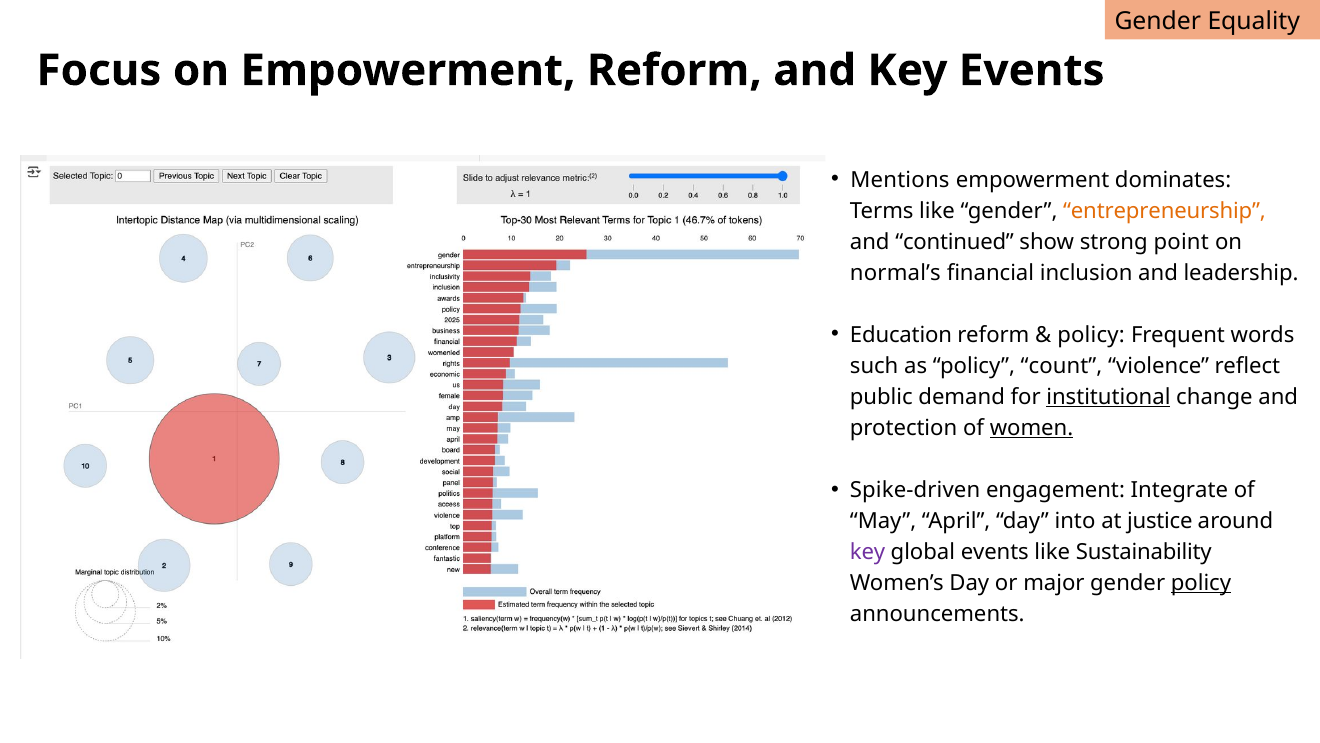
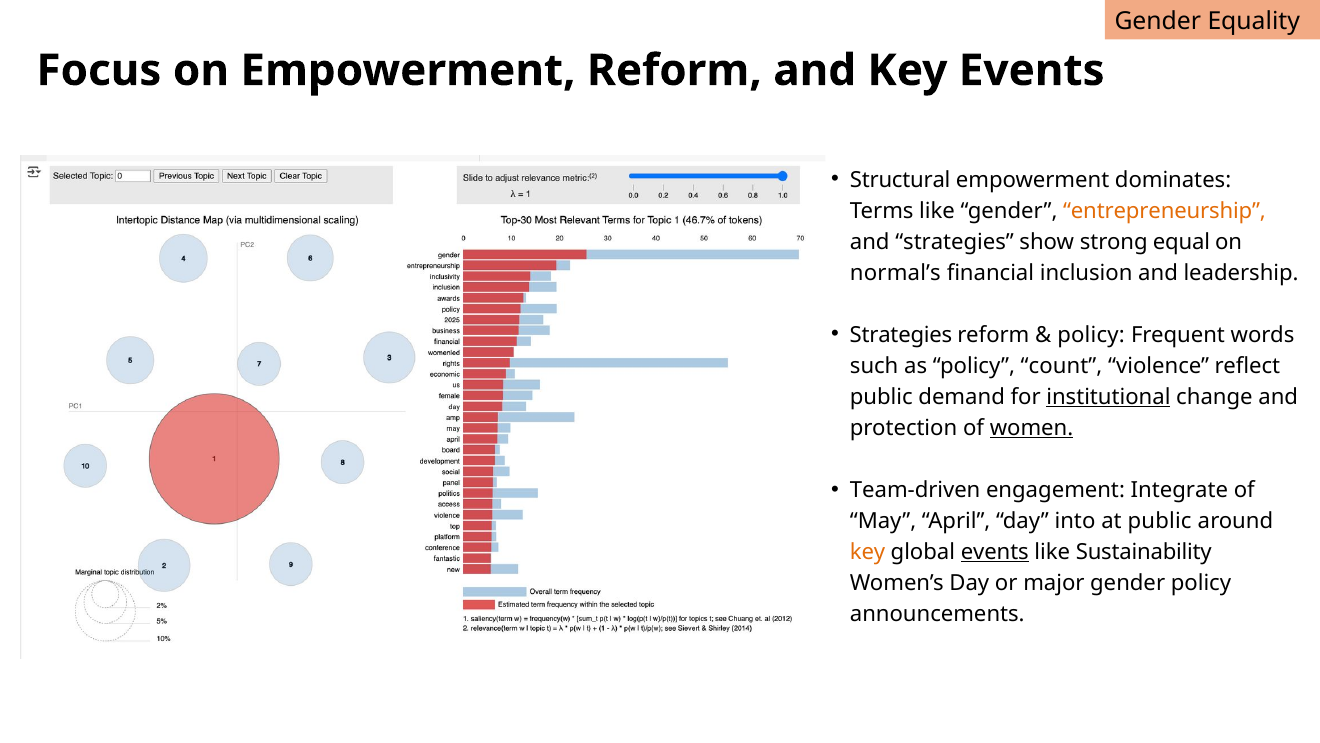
Mentions: Mentions -> Structural
and continued: continued -> strategies
point: point -> equal
Education at (901, 335): Education -> Strategies
Spike-driven: Spike-driven -> Team-driven
at justice: justice -> public
key at (868, 552) colour: purple -> orange
events at (995, 552) underline: none -> present
policy at (1201, 583) underline: present -> none
